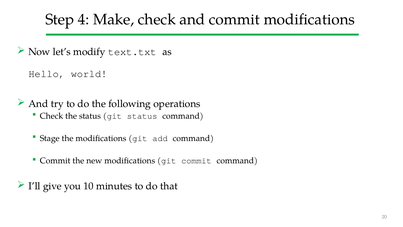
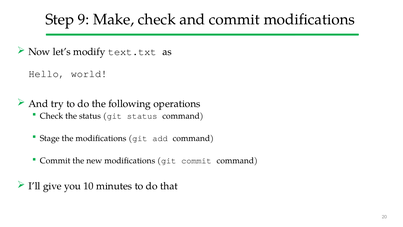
4: 4 -> 9
